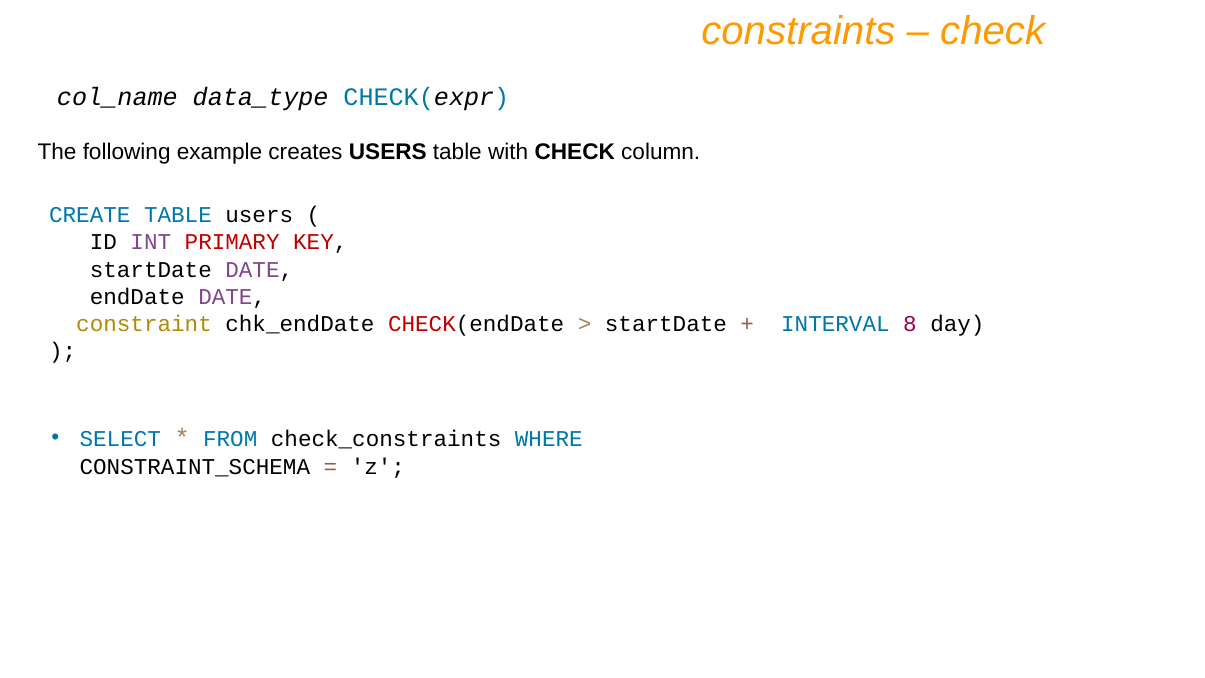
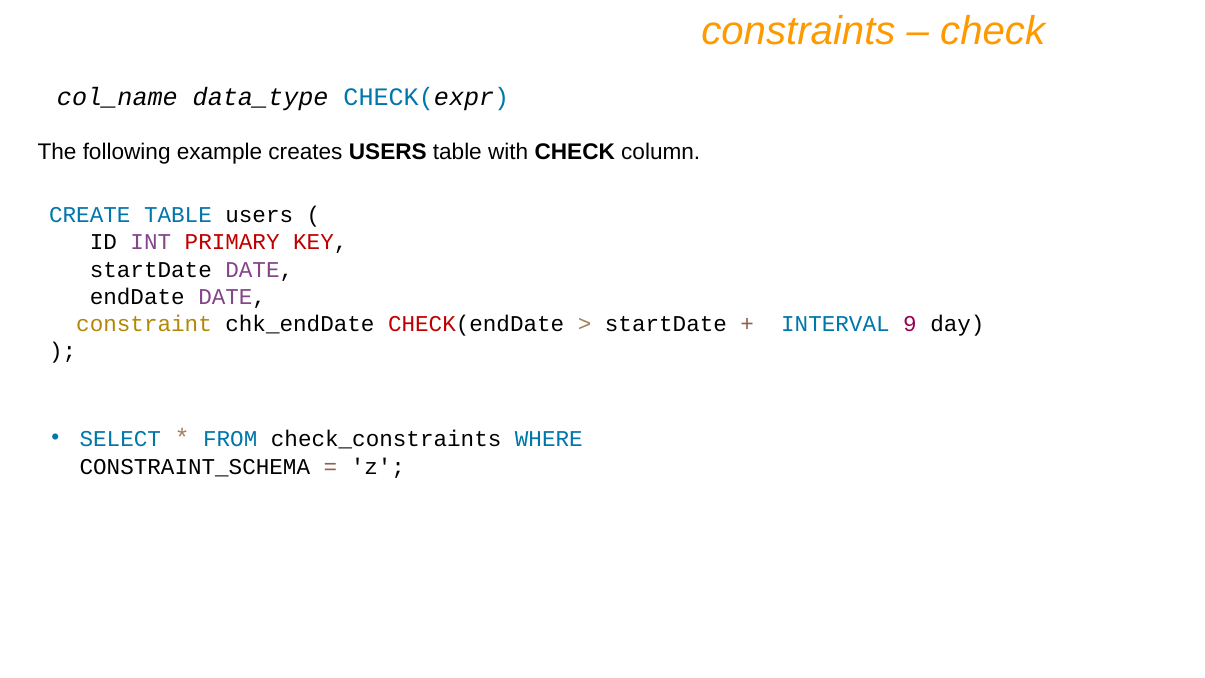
8: 8 -> 9
